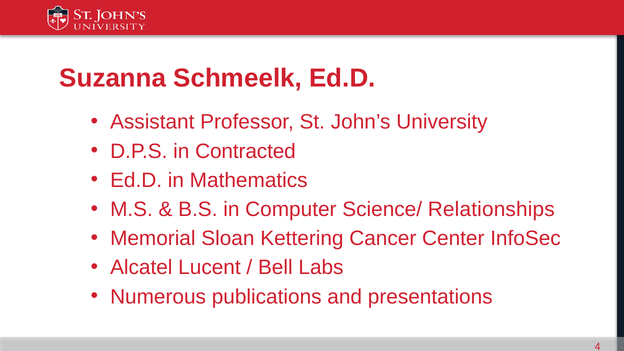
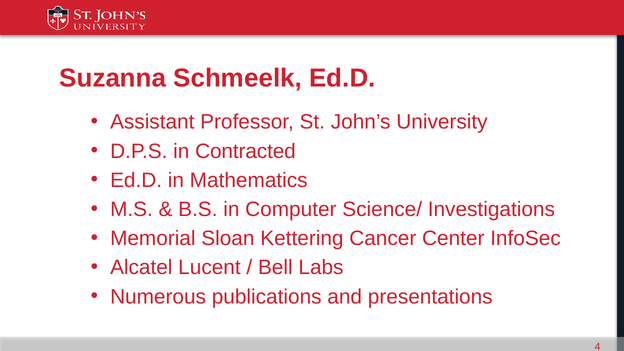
Relationships: Relationships -> Investigations
